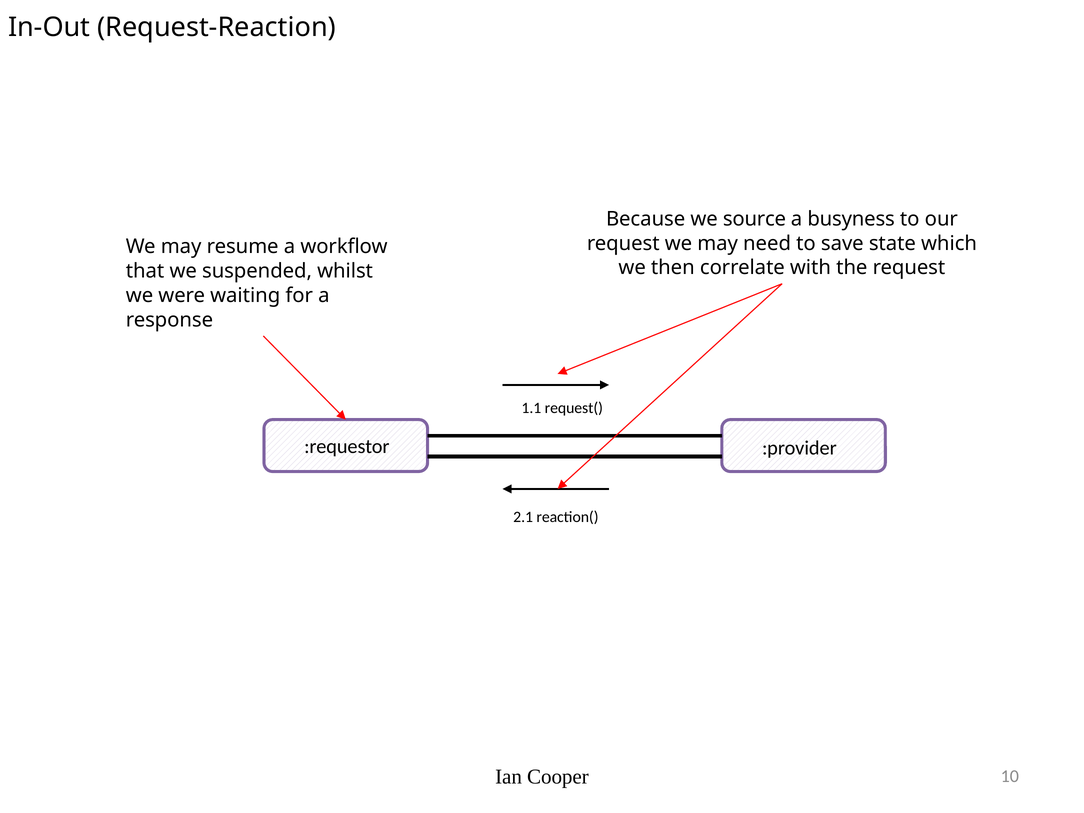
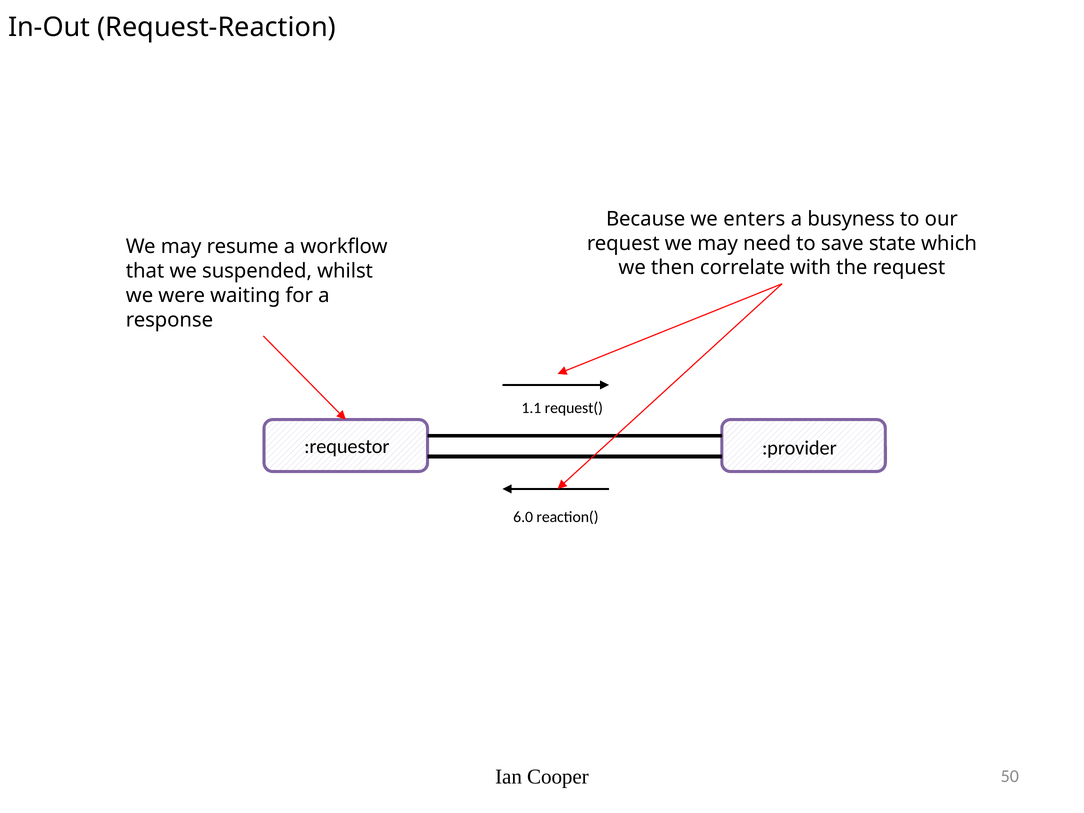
source: source -> enters
2.1: 2.1 -> 6.0
10: 10 -> 50
